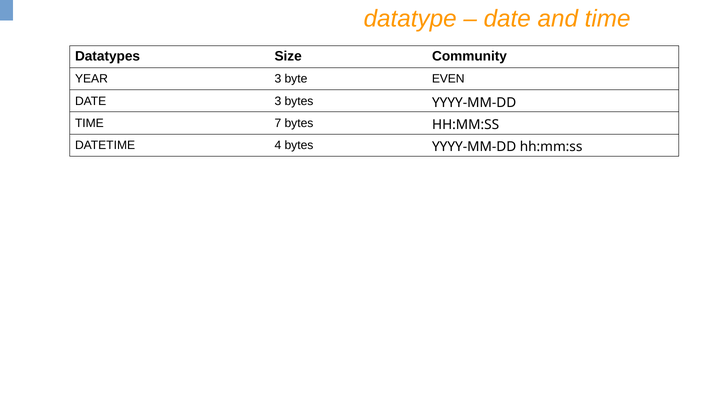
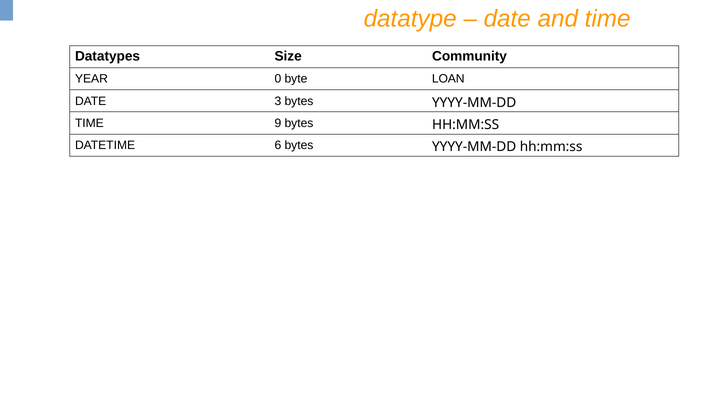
YEAR 3: 3 -> 0
EVEN: EVEN -> LOAN
7: 7 -> 9
4: 4 -> 6
